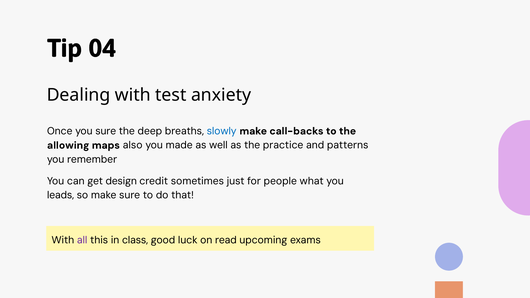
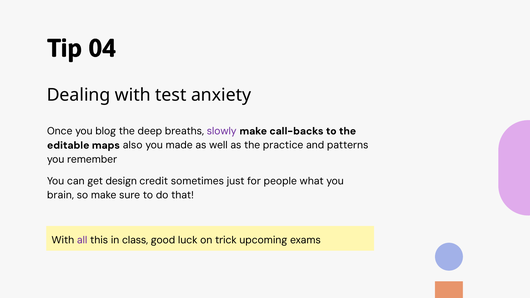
you sure: sure -> blog
slowly colour: blue -> purple
allowing: allowing -> editable
leads: leads -> brain
read: read -> trick
